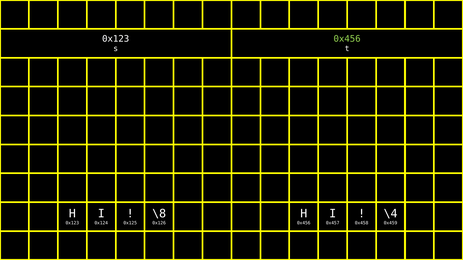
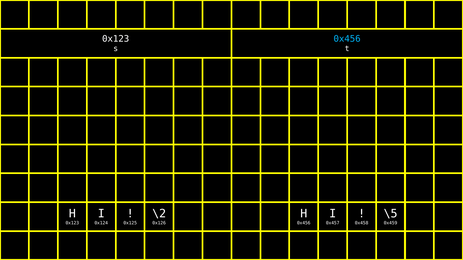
0x456 at (347, 39) colour: light green -> light blue
\8: \8 -> \2
\4: \4 -> \5
